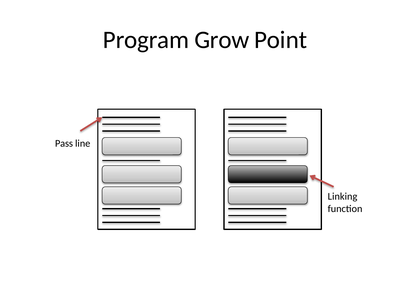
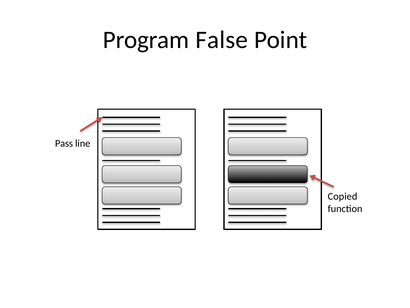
Grow: Grow -> False
Linking: Linking -> Copied
